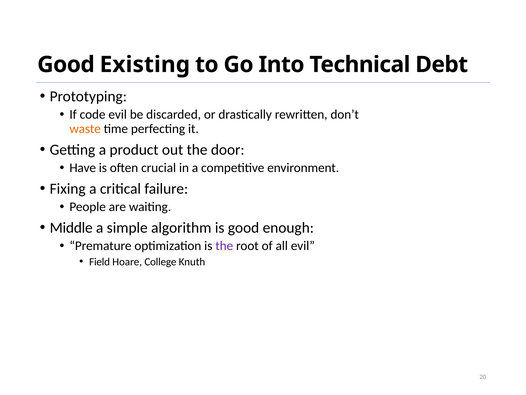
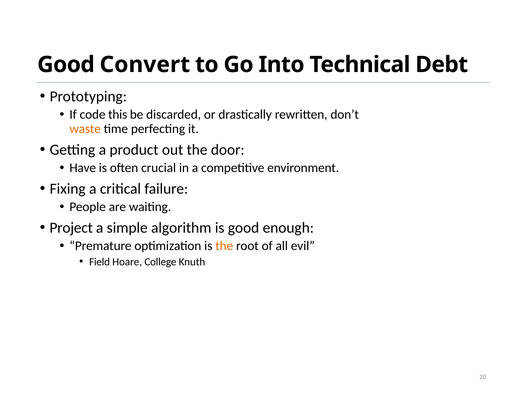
Existing: Existing -> Convert
code evil: evil -> this
Middle: Middle -> Project
the at (224, 246) colour: purple -> orange
